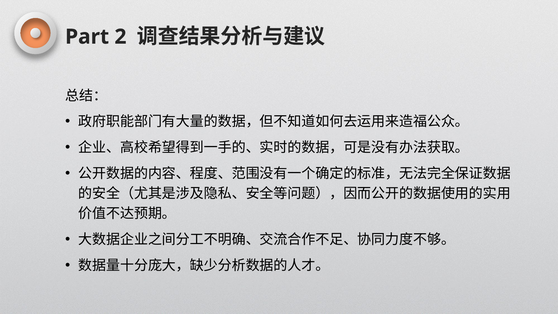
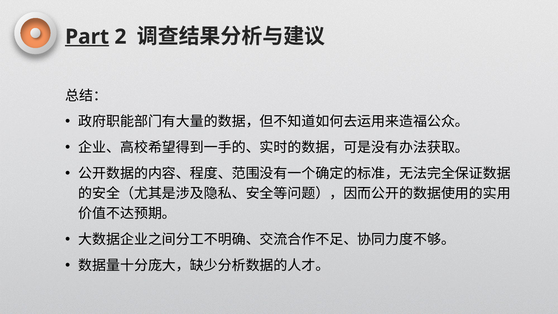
Part underline: none -> present
